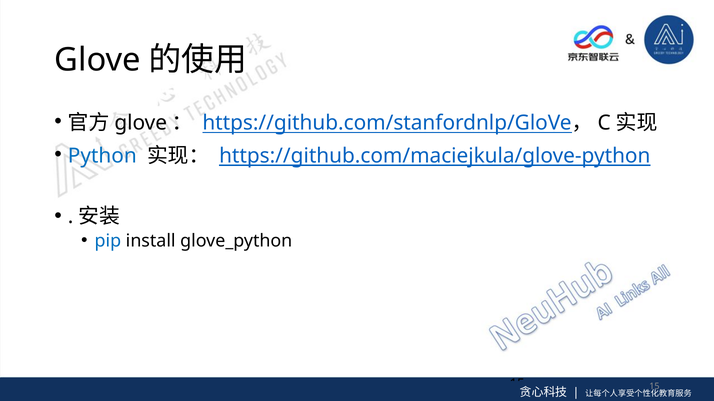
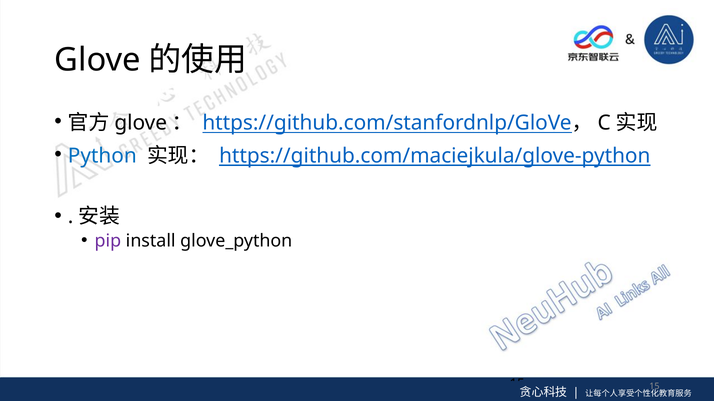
pip colour: blue -> purple
